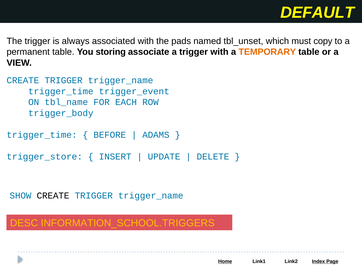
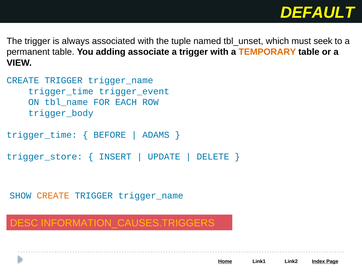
pads: pads -> tuple
copy: copy -> seek
storing: storing -> adding
CREATE at (53, 195) colour: black -> orange
INFORMATION_SCHOOL.TRIGGERS: INFORMATION_SCHOOL.TRIGGERS -> INFORMATION_CAUSES.TRIGGERS
